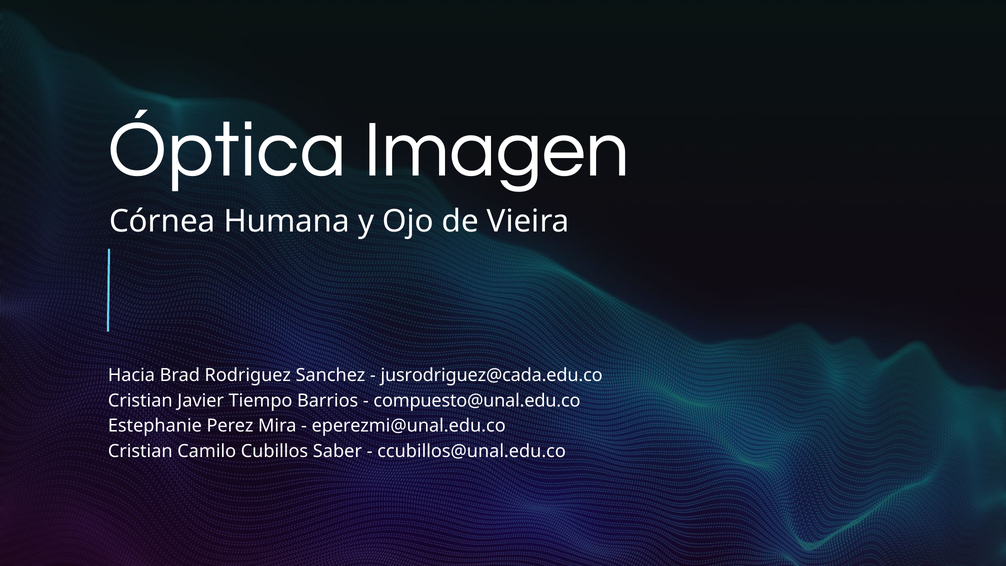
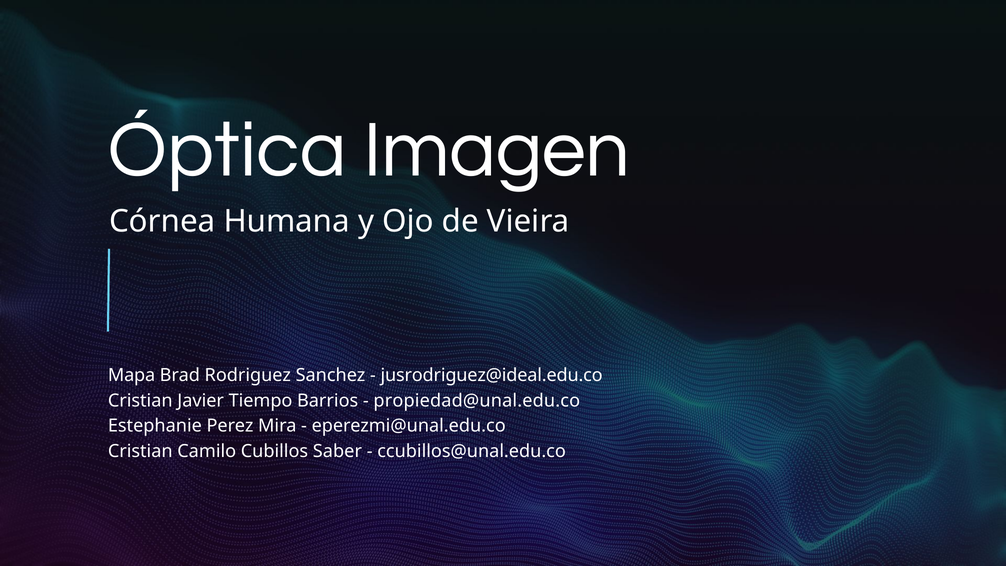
Hacia: Hacia -> Mapa
jusrodriguez@cada.edu.co: jusrodriguez@cada.edu.co -> jusrodriguez@ideal.edu.co
compuesto@unal.edu.co: compuesto@unal.edu.co -> propiedad@unal.edu.co
